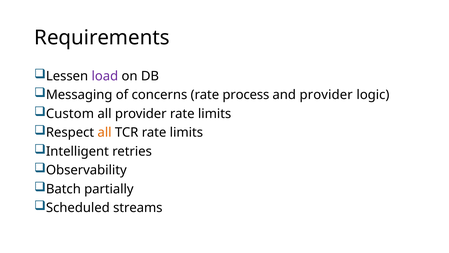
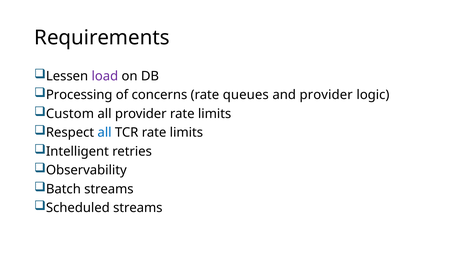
Messaging: Messaging -> Processing
process: process -> queues
all at (105, 132) colour: orange -> blue
Batch partially: partially -> streams
